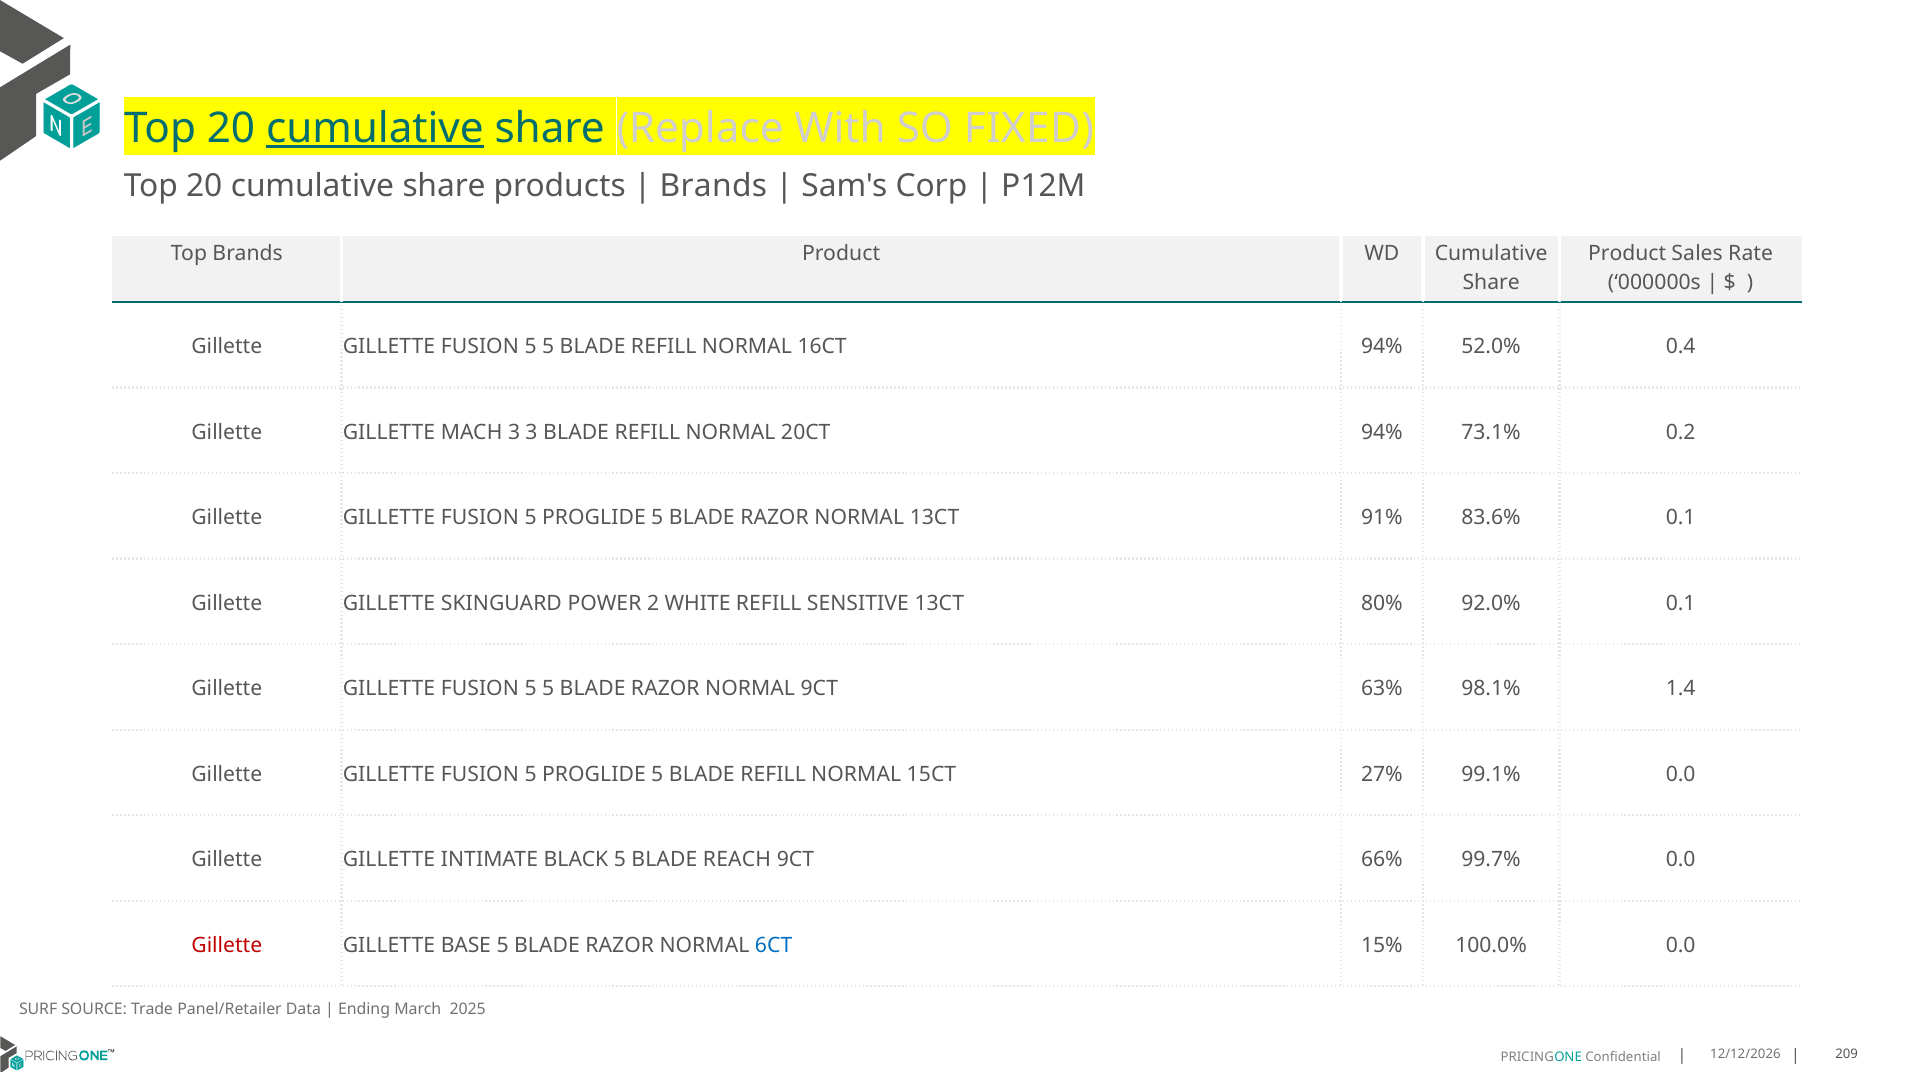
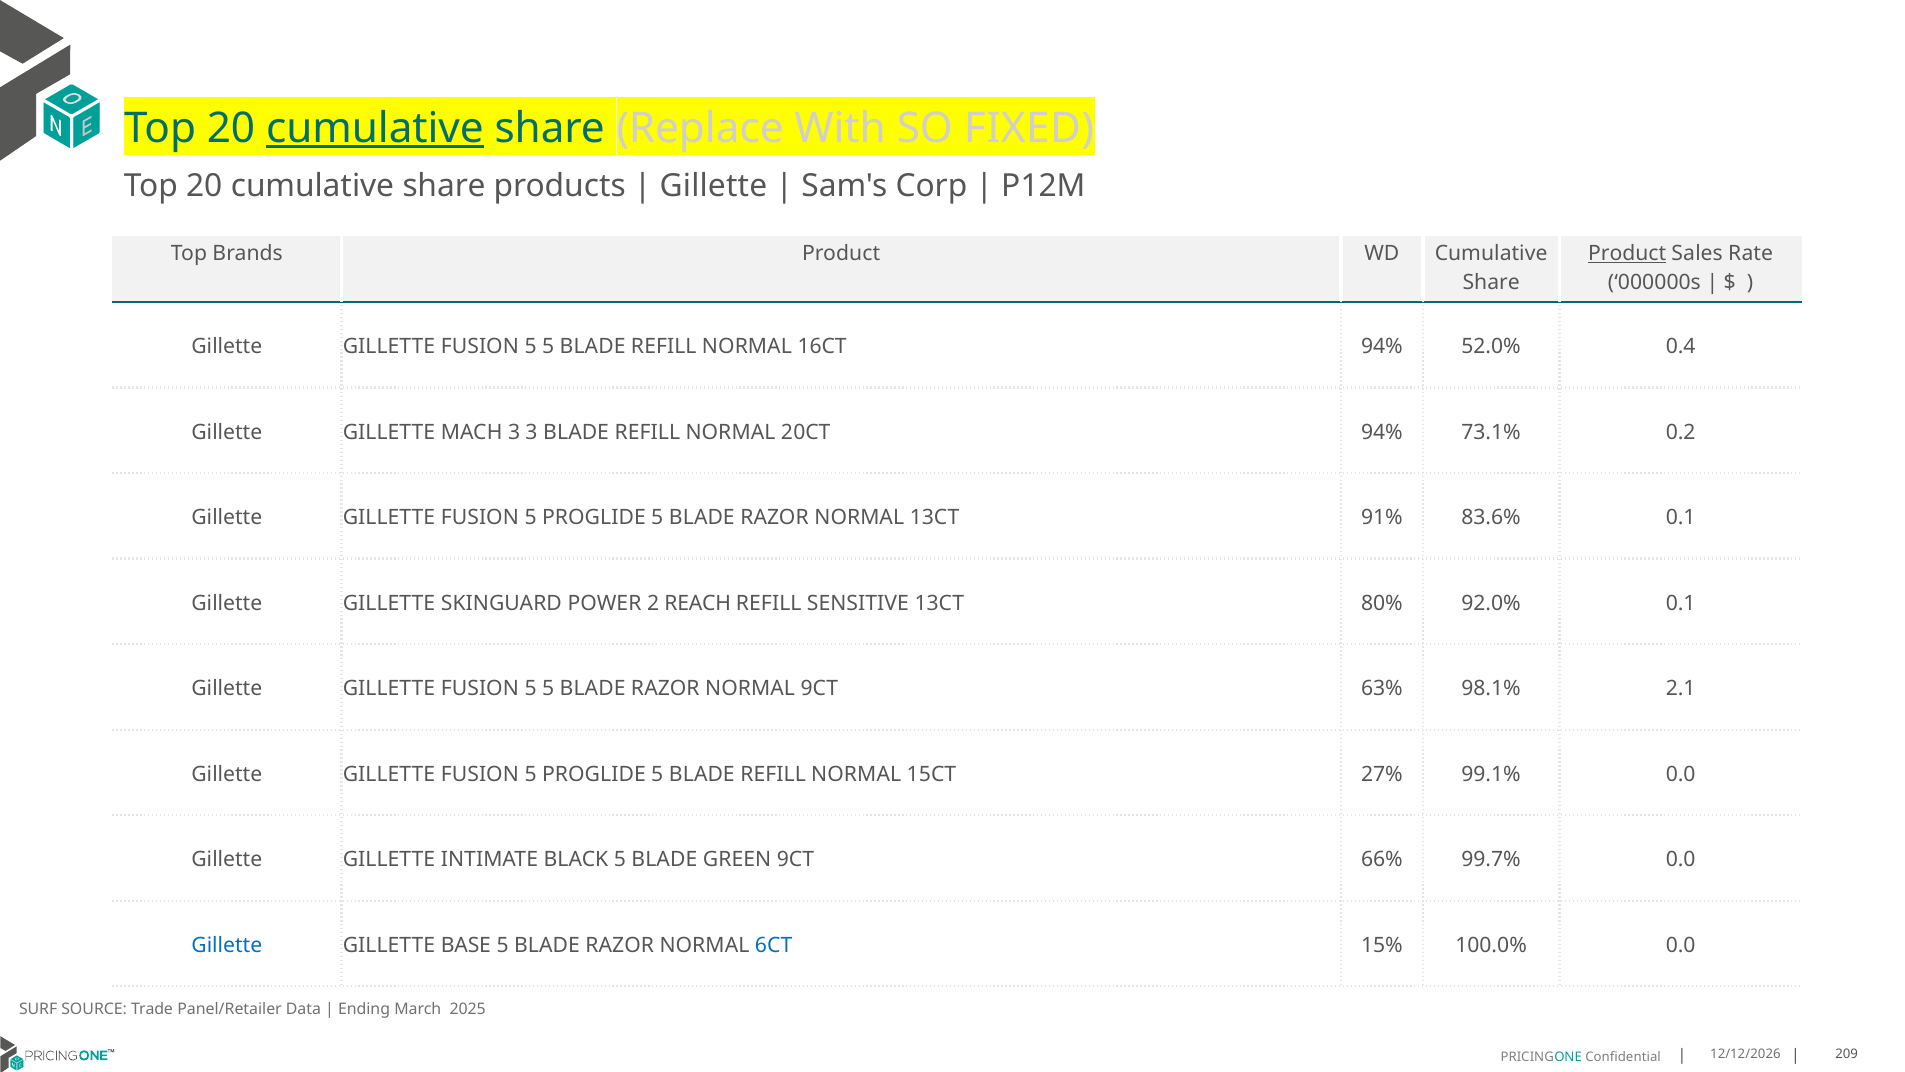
Brands at (713, 186): Brands -> Gillette
Product at (1627, 253) underline: none -> present
WHITE: WHITE -> REACH
1.4: 1.4 -> 2.1
REACH: REACH -> GREEN
Gillette at (227, 945) colour: red -> blue
